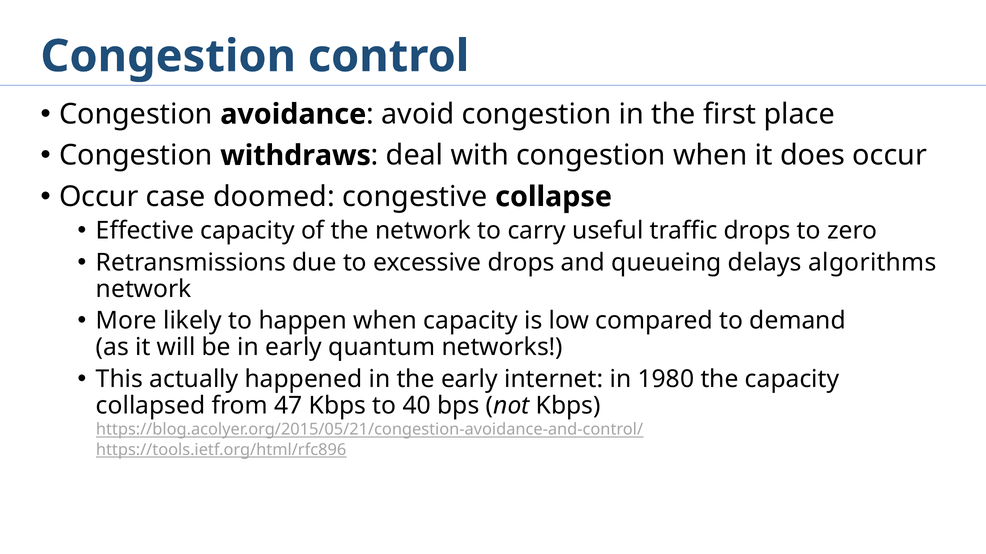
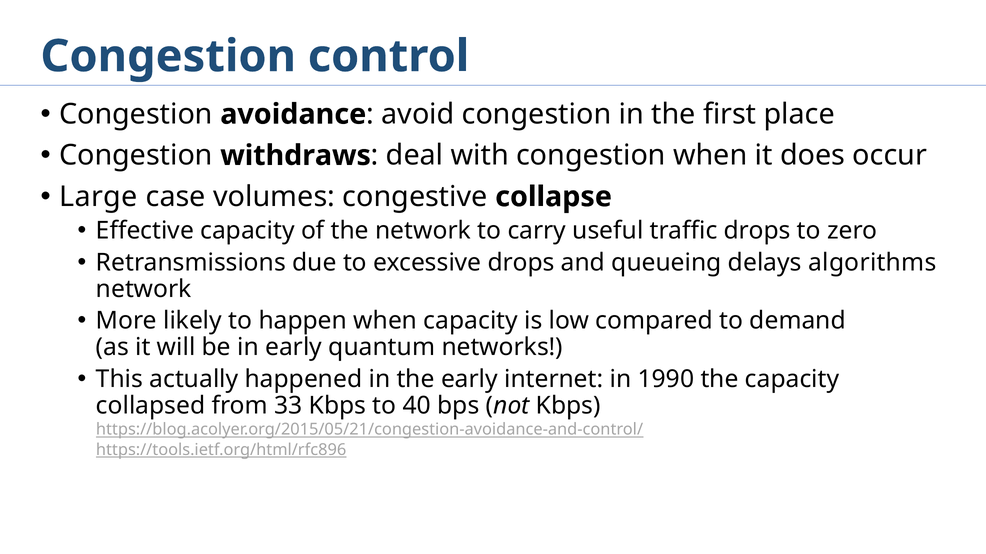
Occur at (99, 197): Occur -> Large
doomed: doomed -> volumes
1980: 1980 -> 1990
47: 47 -> 33
